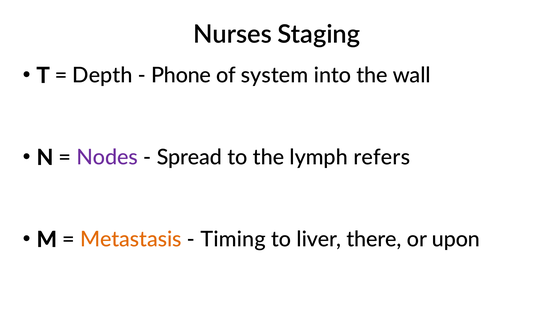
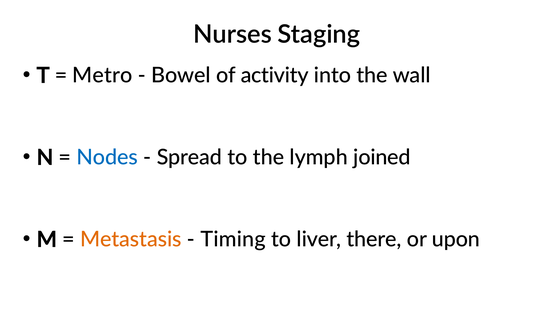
Depth: Depth -> Metro
Phone: Phone -> Bowel
system: system -> activity
Nodes colour: purple -> blue
refers: refers -> joined
